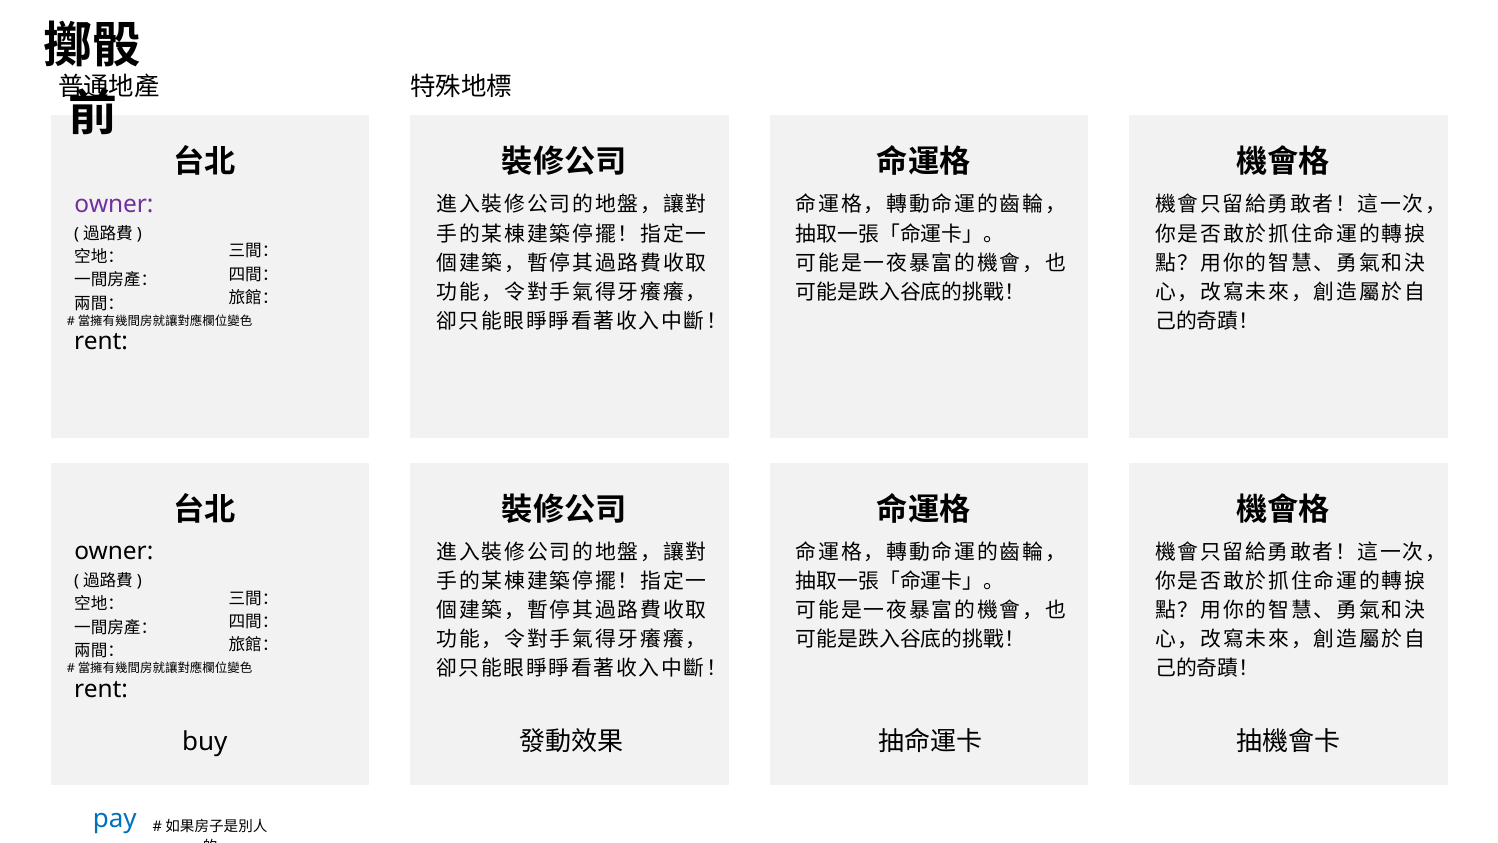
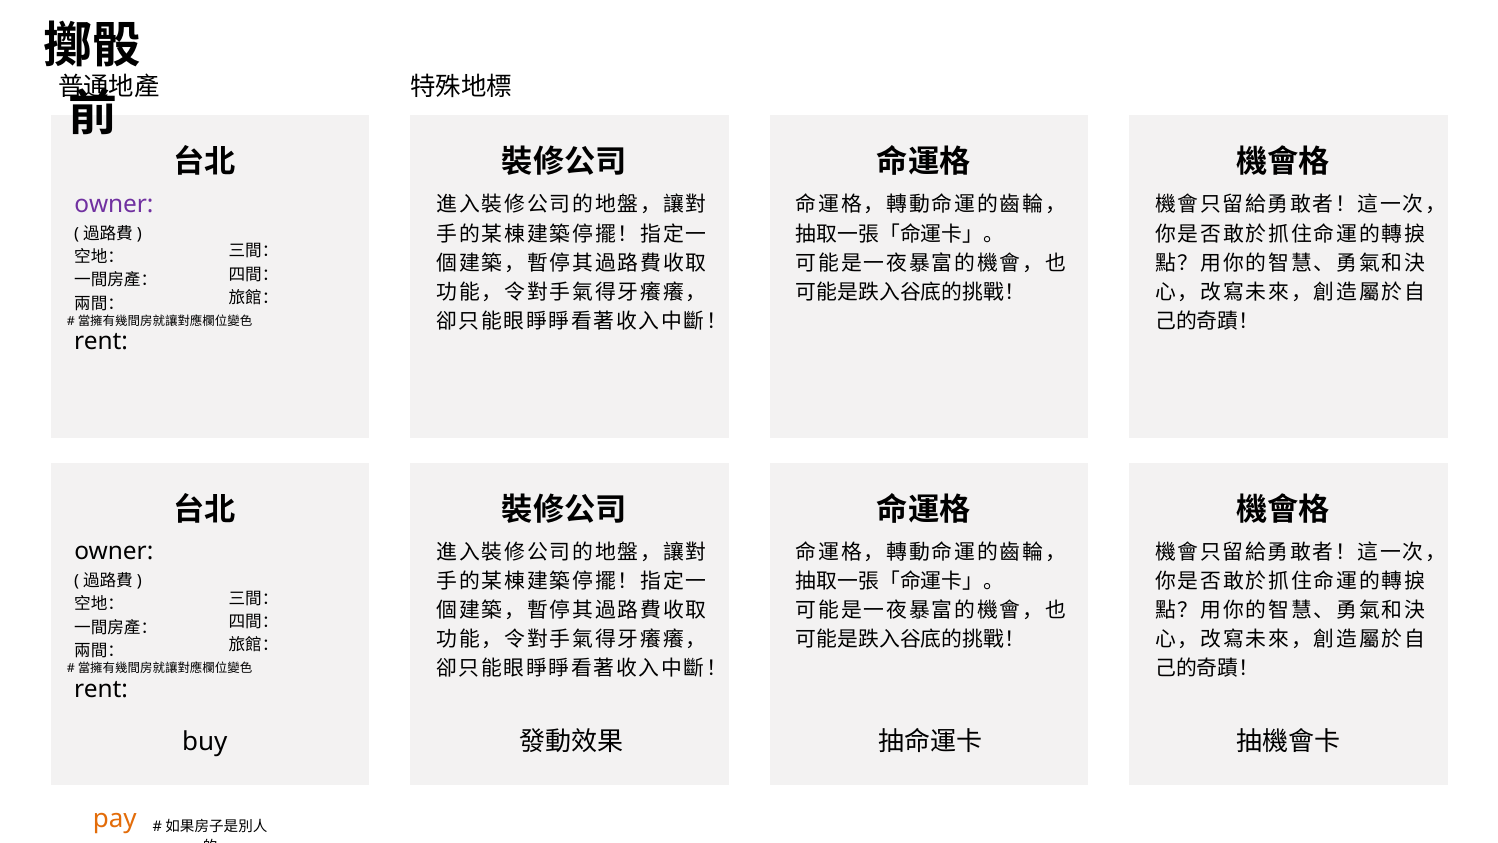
pay colour: blue -> orange
